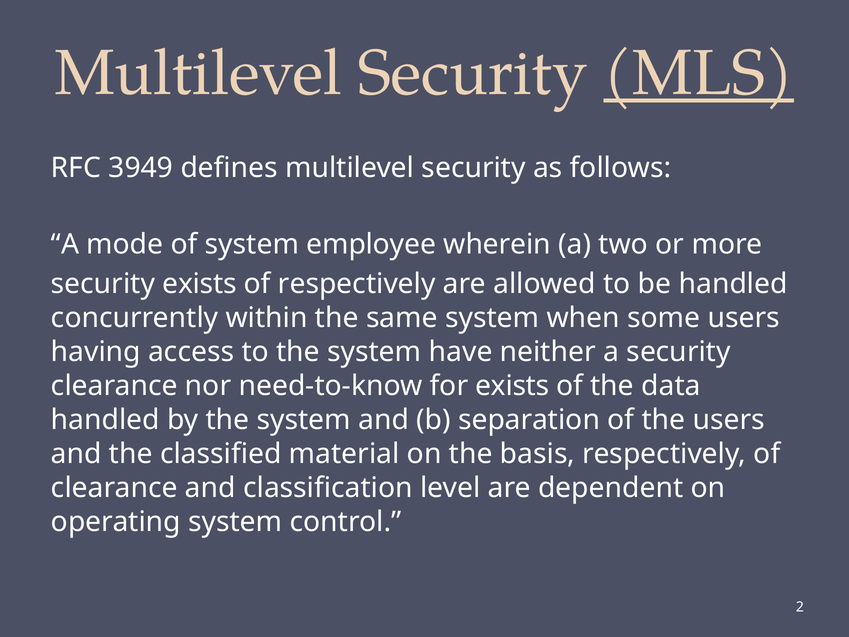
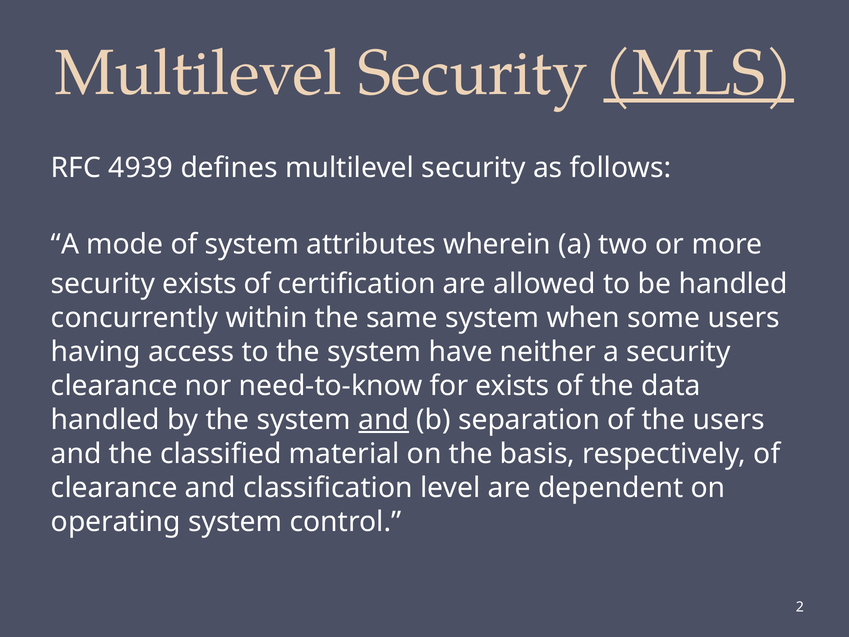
3949: 3949 -> 4939
employee: employee -> attributes
of respectively: respectively -> certification
and at (384, 420) underline: none -> present
